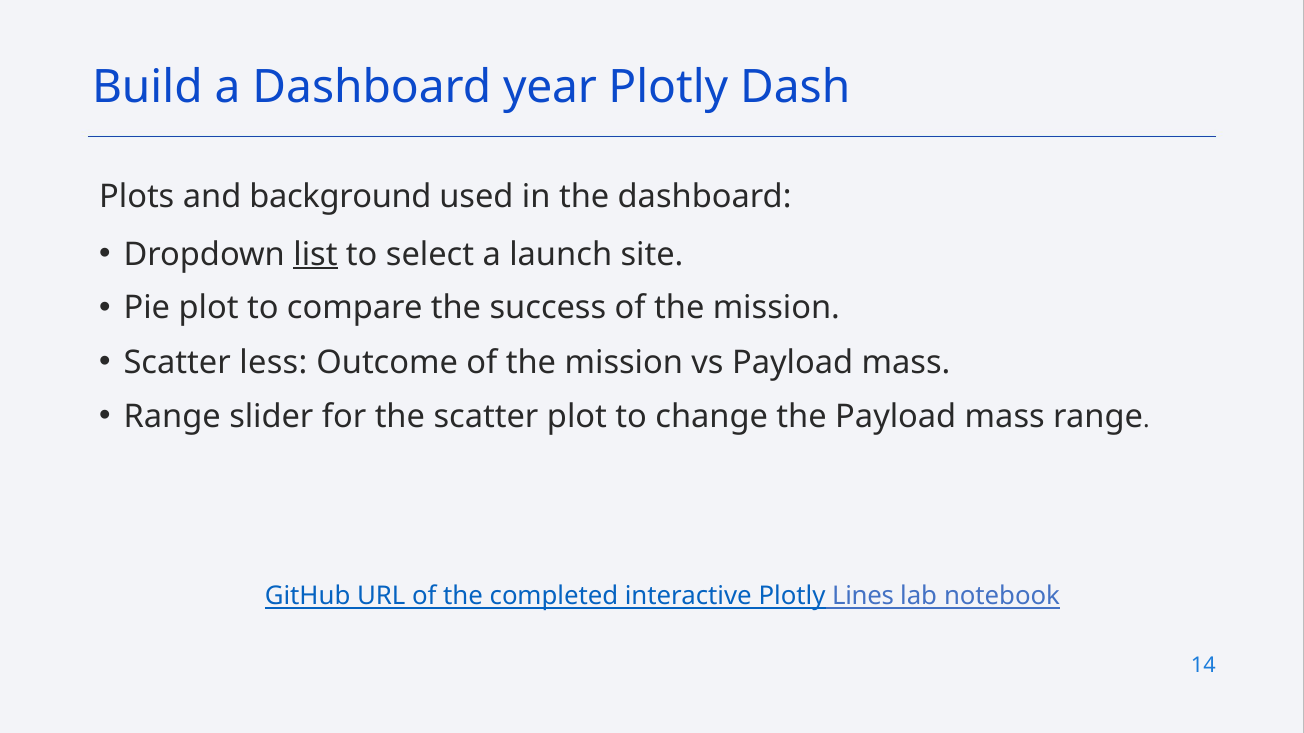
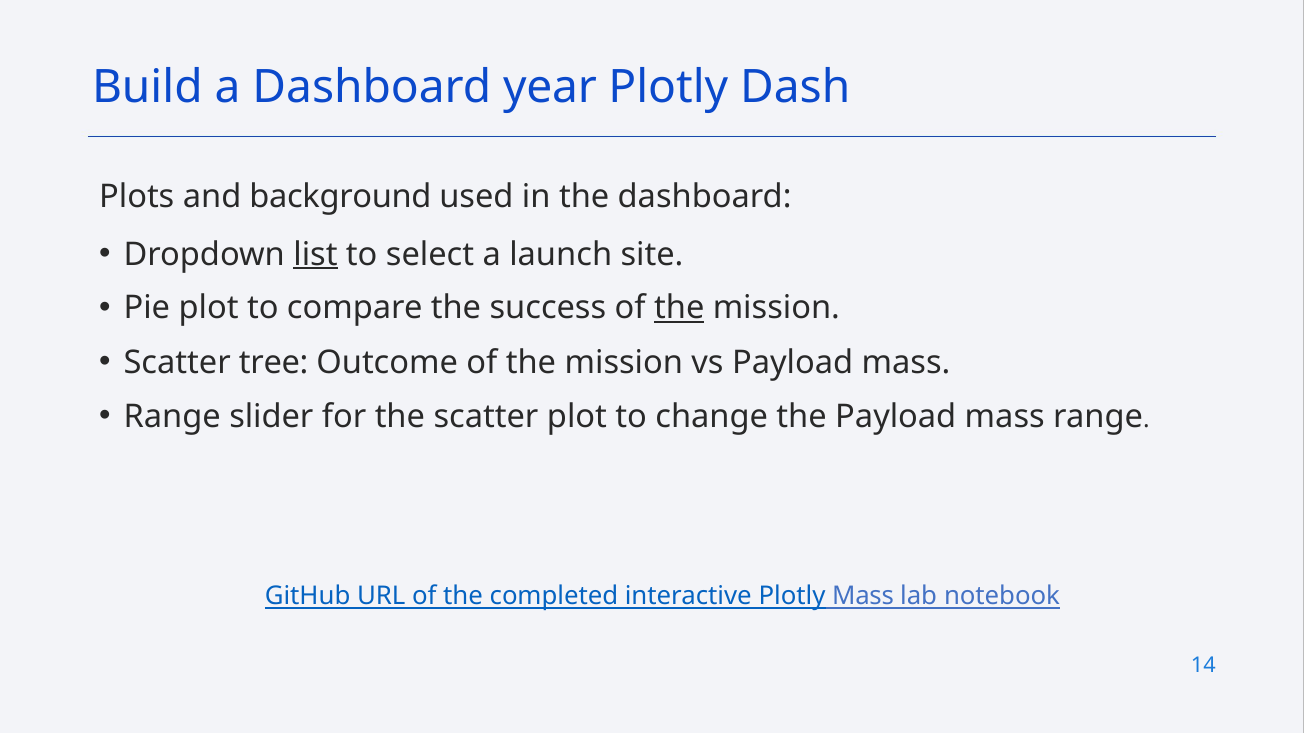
the at (679, 308) underline: none -> present
less: less -> tree
Plotly Lines: Lines -> Mass
